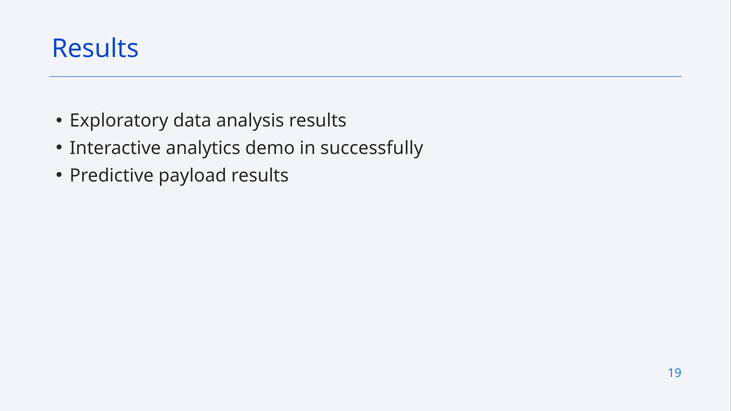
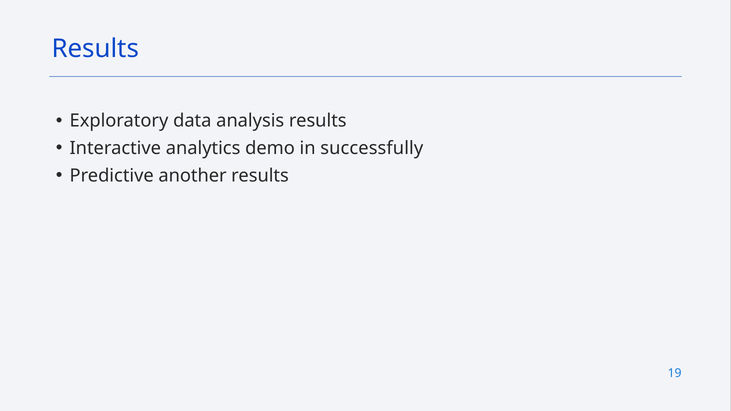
payload: payload -> another
